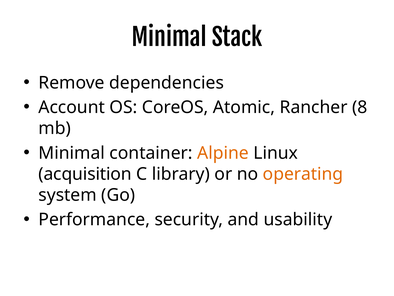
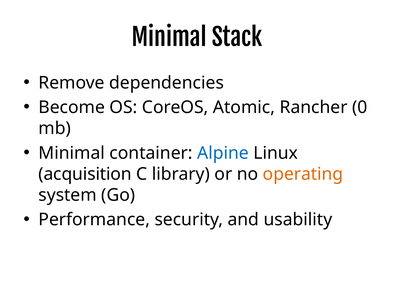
Account: Account -> Become
8: 8 -> 0
Alpine colour: orange -> blue
